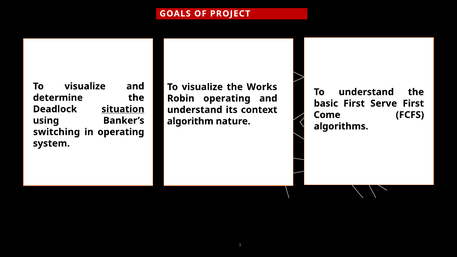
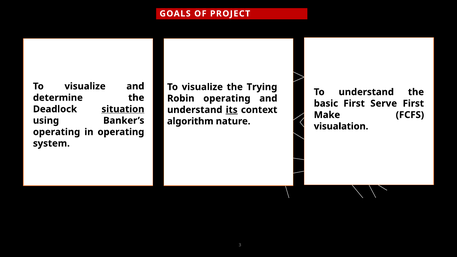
Works: Works -> Trying
its underline: none -> present
Come: Come -> Make
algorithms: algorithms -> visualation
switching at (57, 132): switching -> operating
